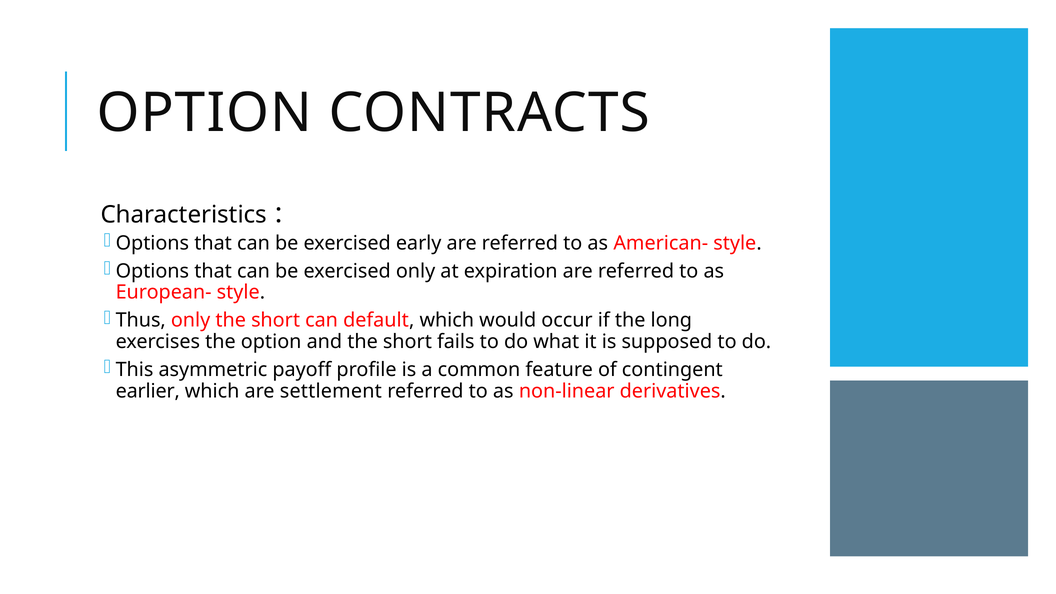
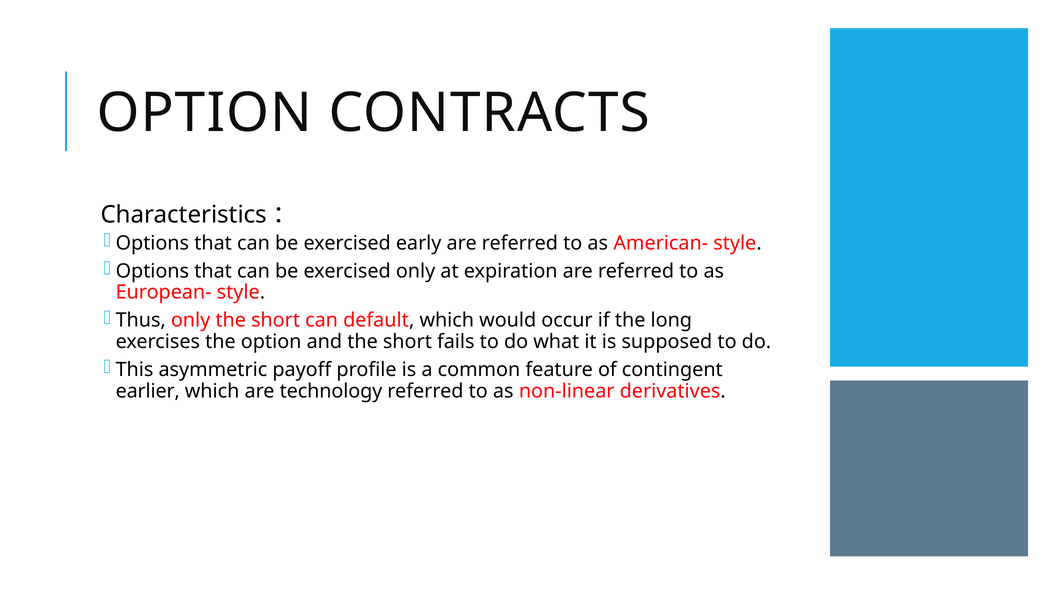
settlement: settlement -> technology
